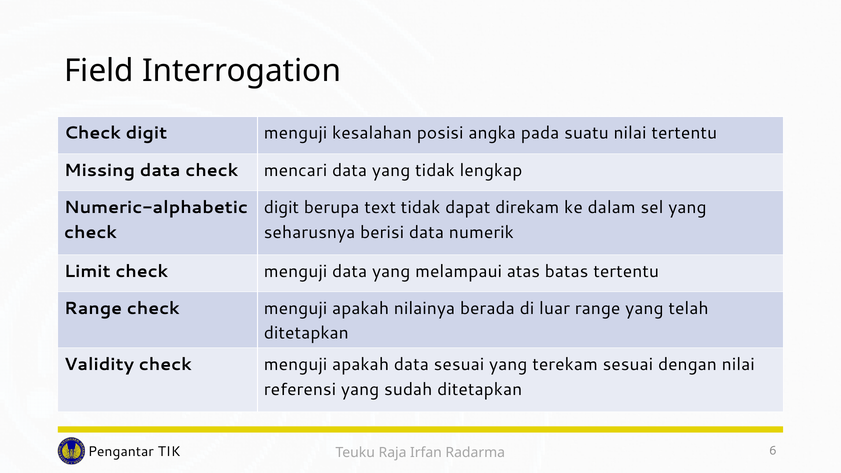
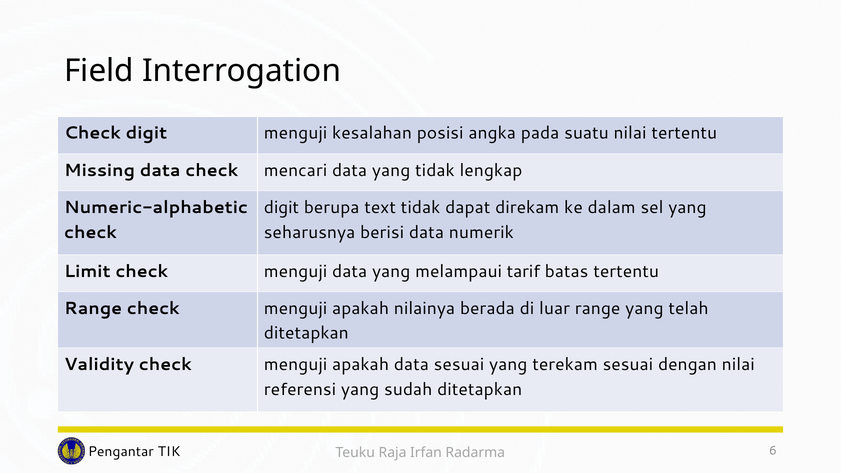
atas: atas -> tarif
